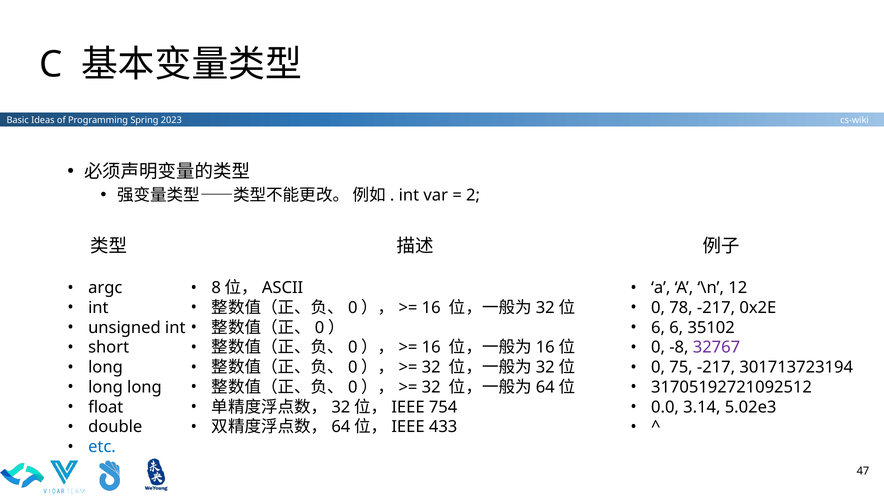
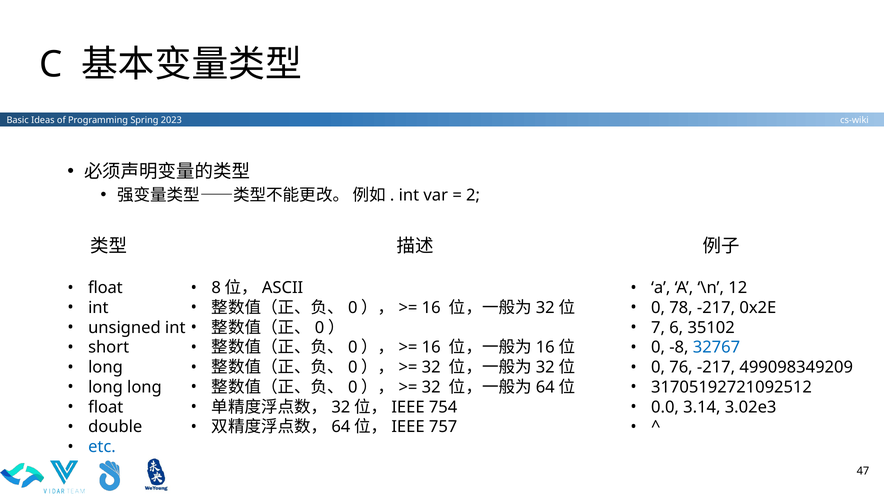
argc at (105, 288): argc -> float
6 at (658, 328): 6 -> 7
32767 colour: purple -> blue
75: 75 -> 76
301713723194: 301713723194 -> 499098349209
5.02e3: 5.02e3 -> 3.02e3
433: 433 -> 757
